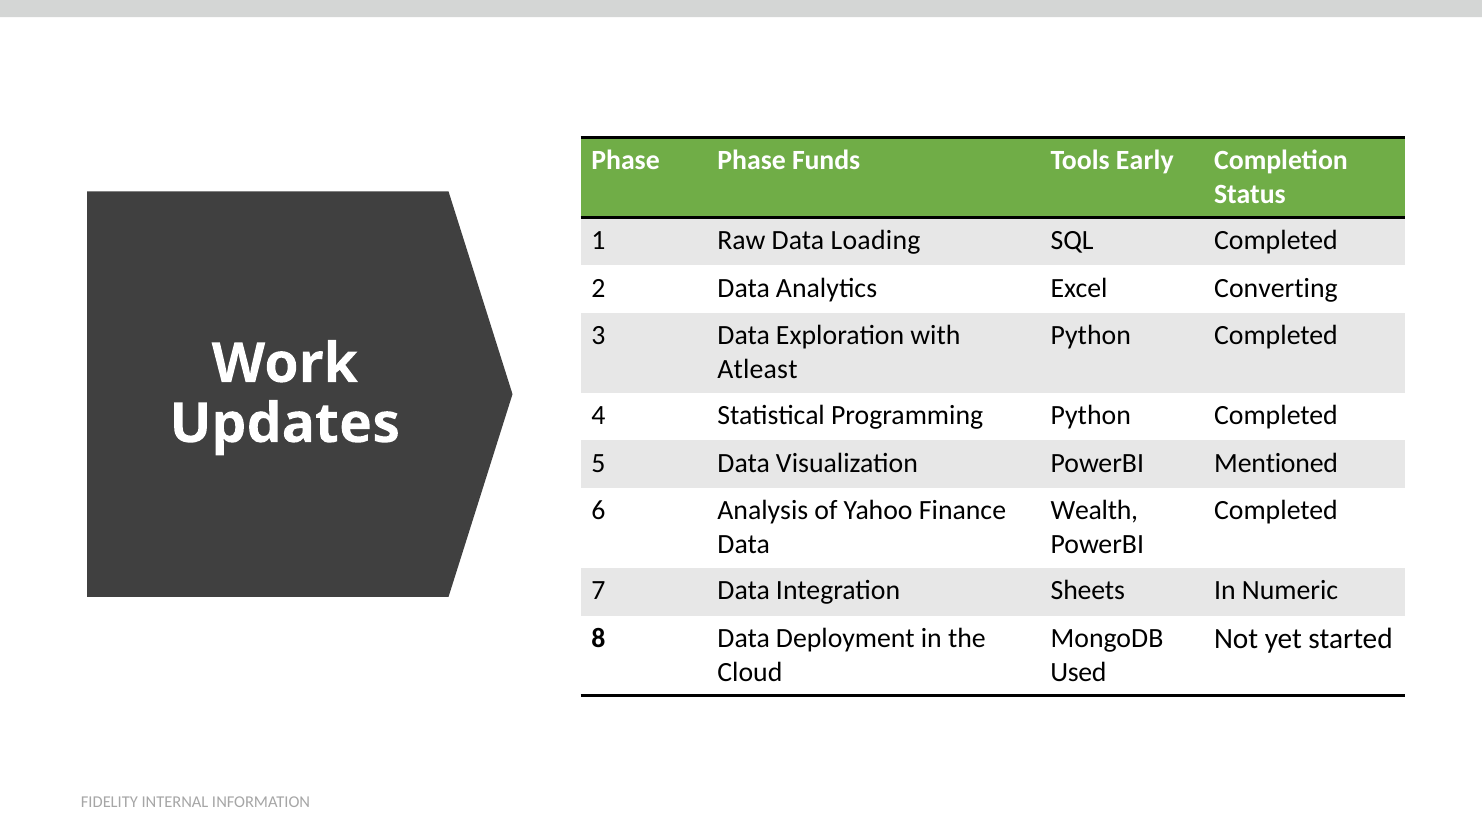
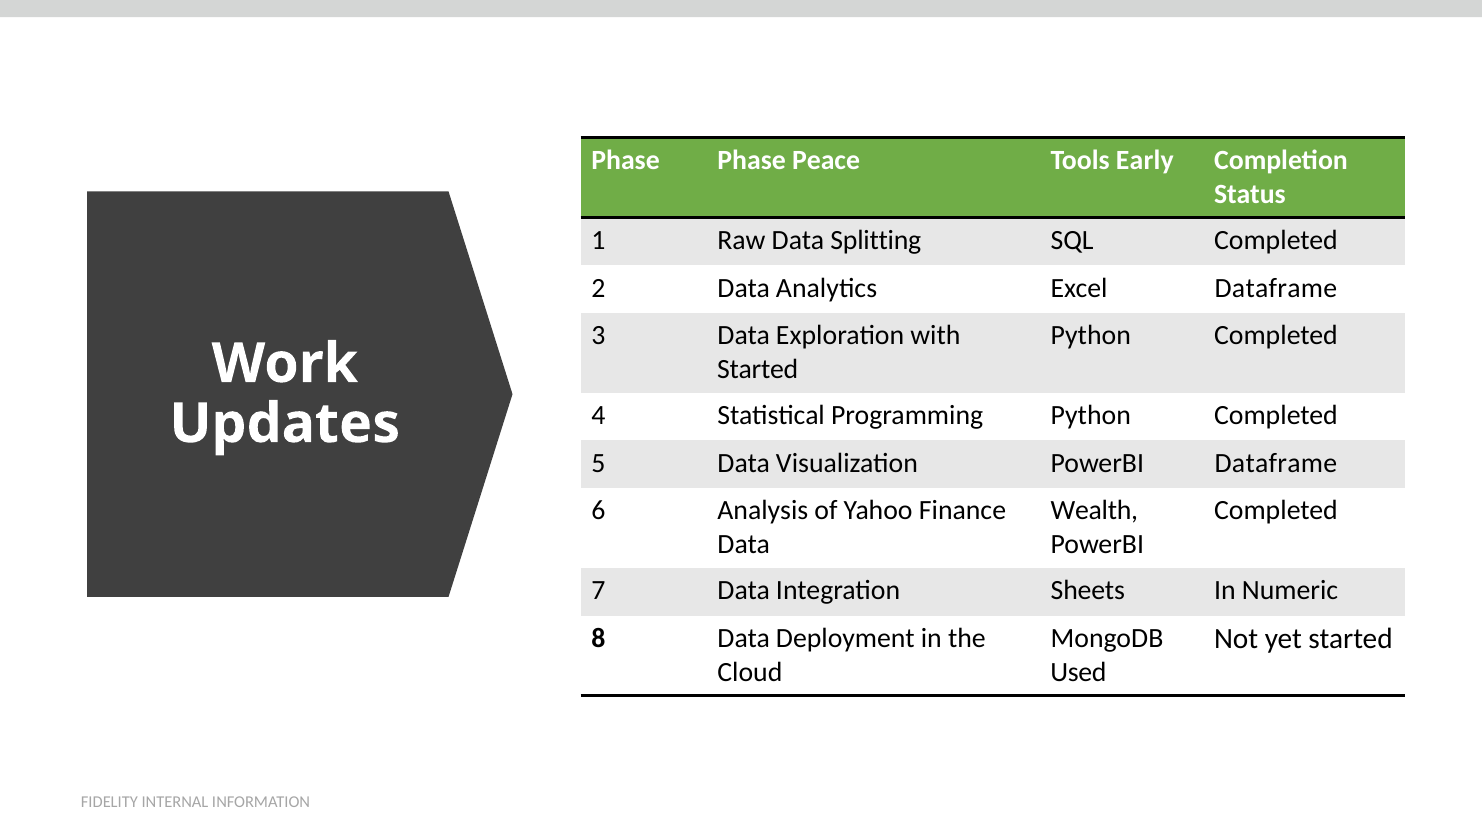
Funds: Funds -> Peace
Loading: Loading -> Splitting
Excel Converting: Converting -> Dataframe
Atleast at (758, 369): Atleast -> Started
PowerBI Mentioned: Mentioned -> Dataframe
